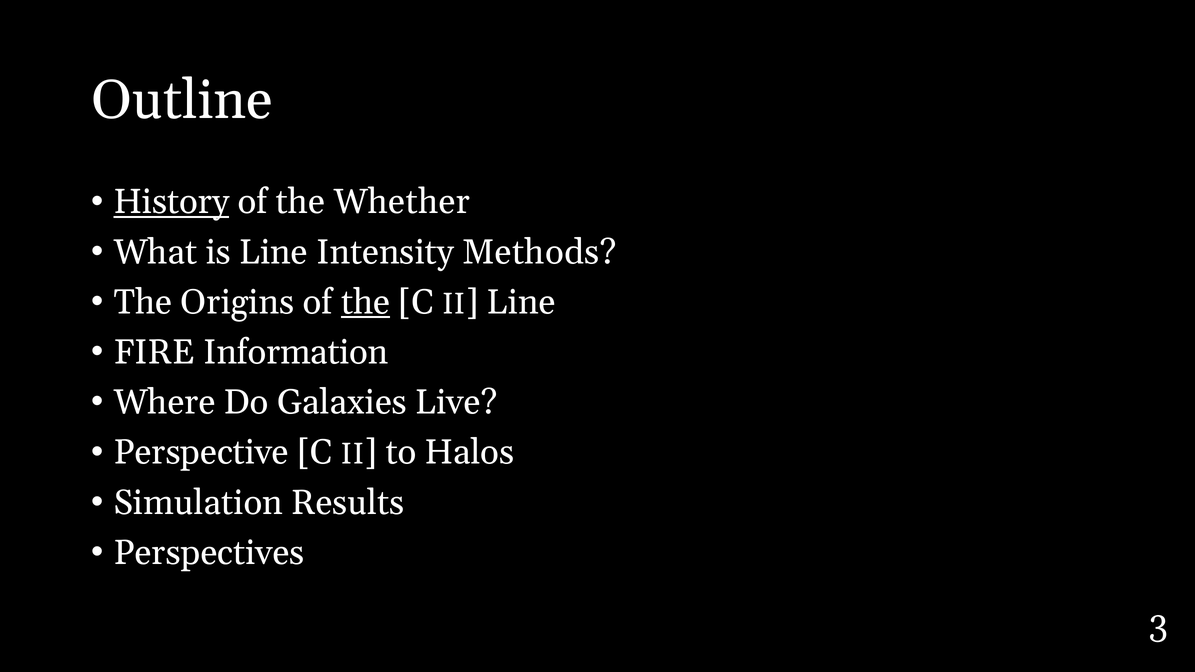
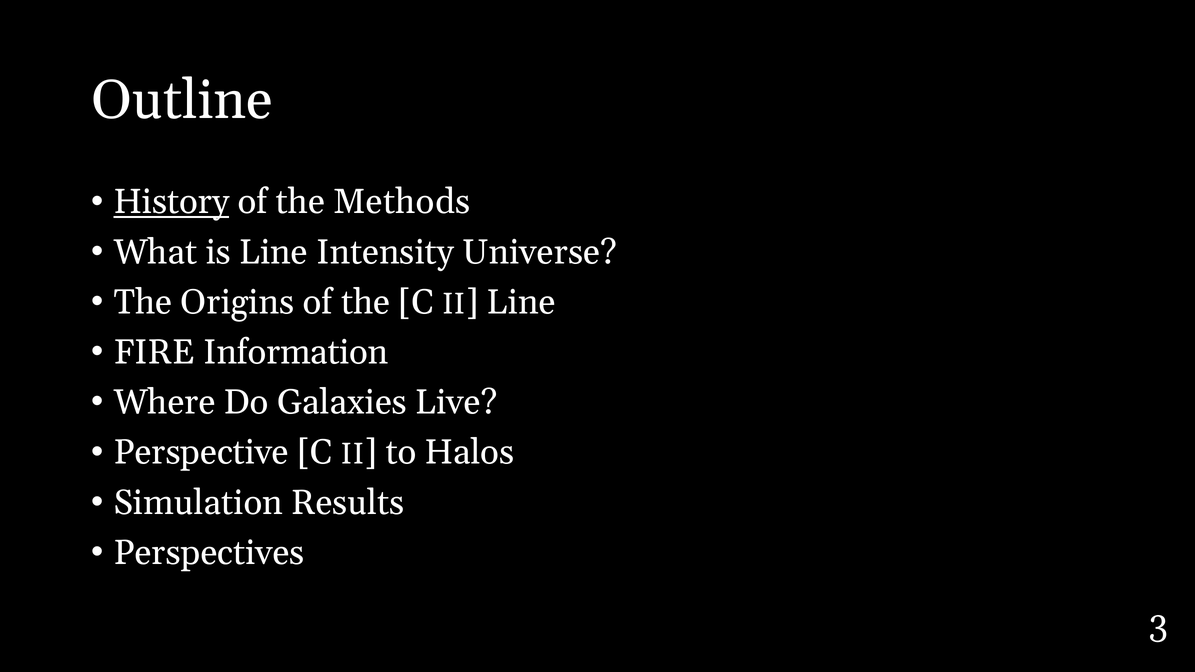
Whether: Whether -> Methods
Methods: Methods -> Universe
the at (366, 302) underline: present -> none
